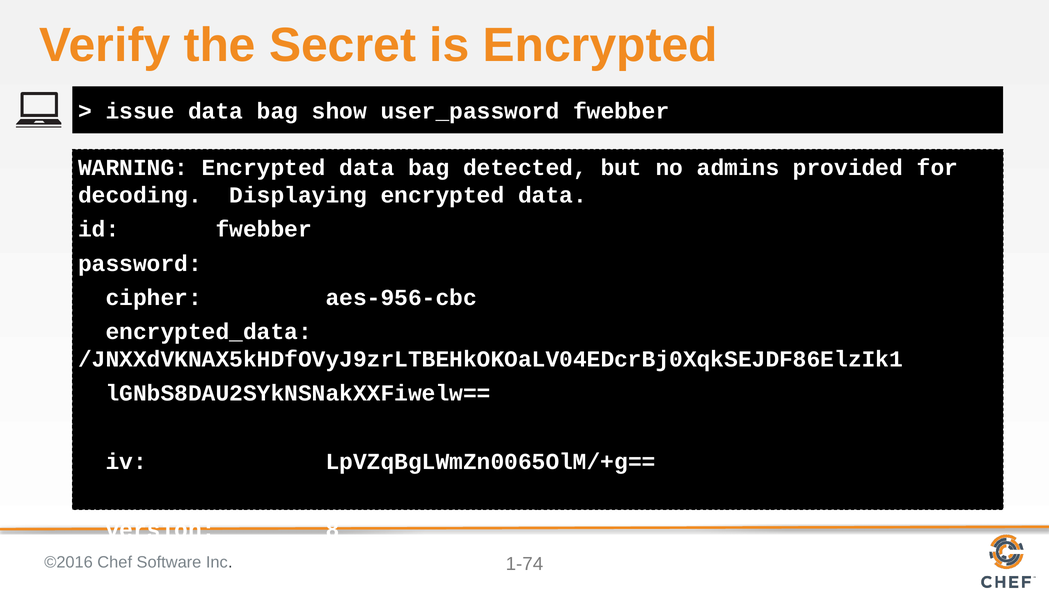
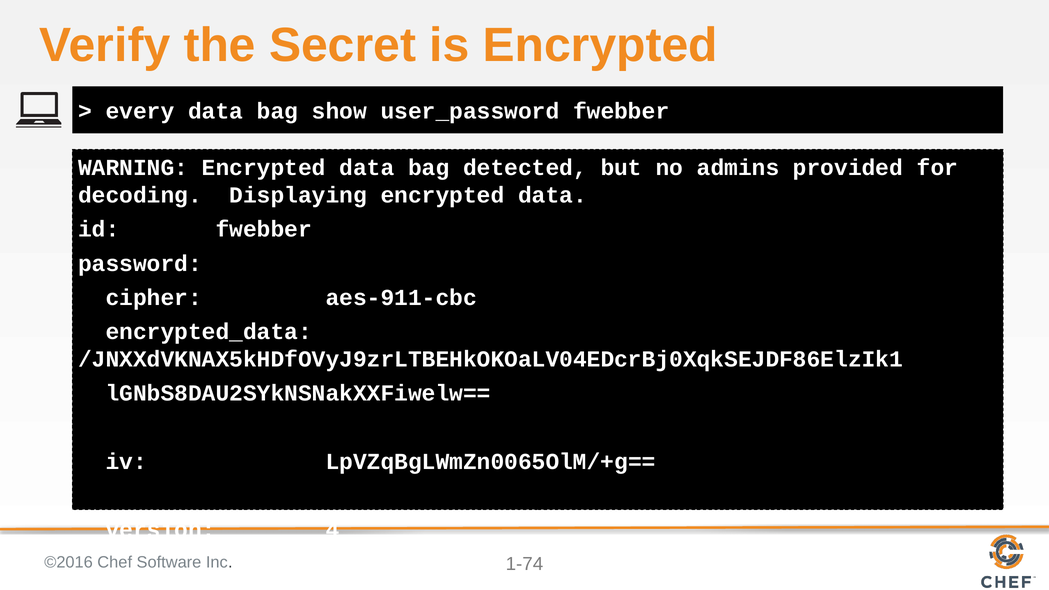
issue: issue -> every
aes-956-cbc: aes-956-cbc -> aes-911-cbc
8: 8 -> 4
